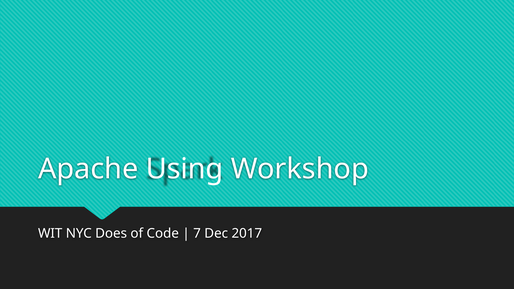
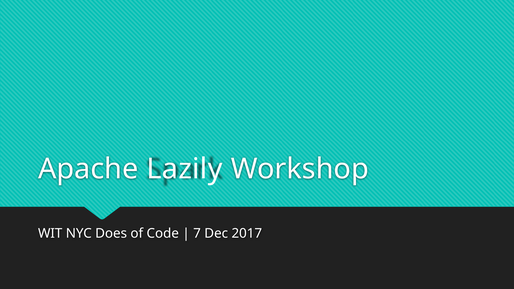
Using: Using -> Lazily
